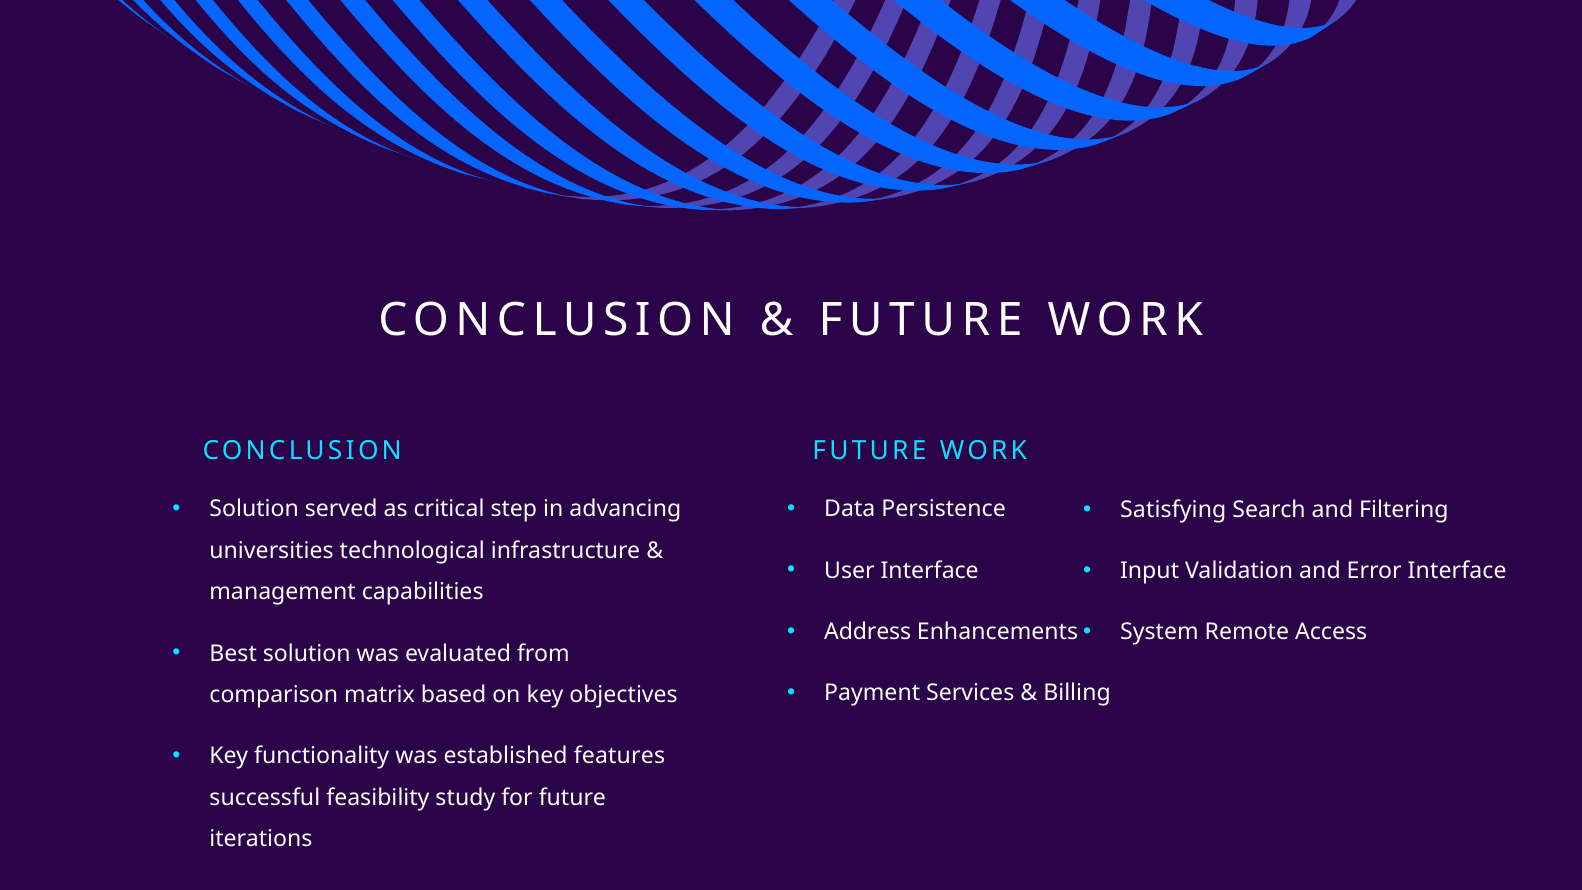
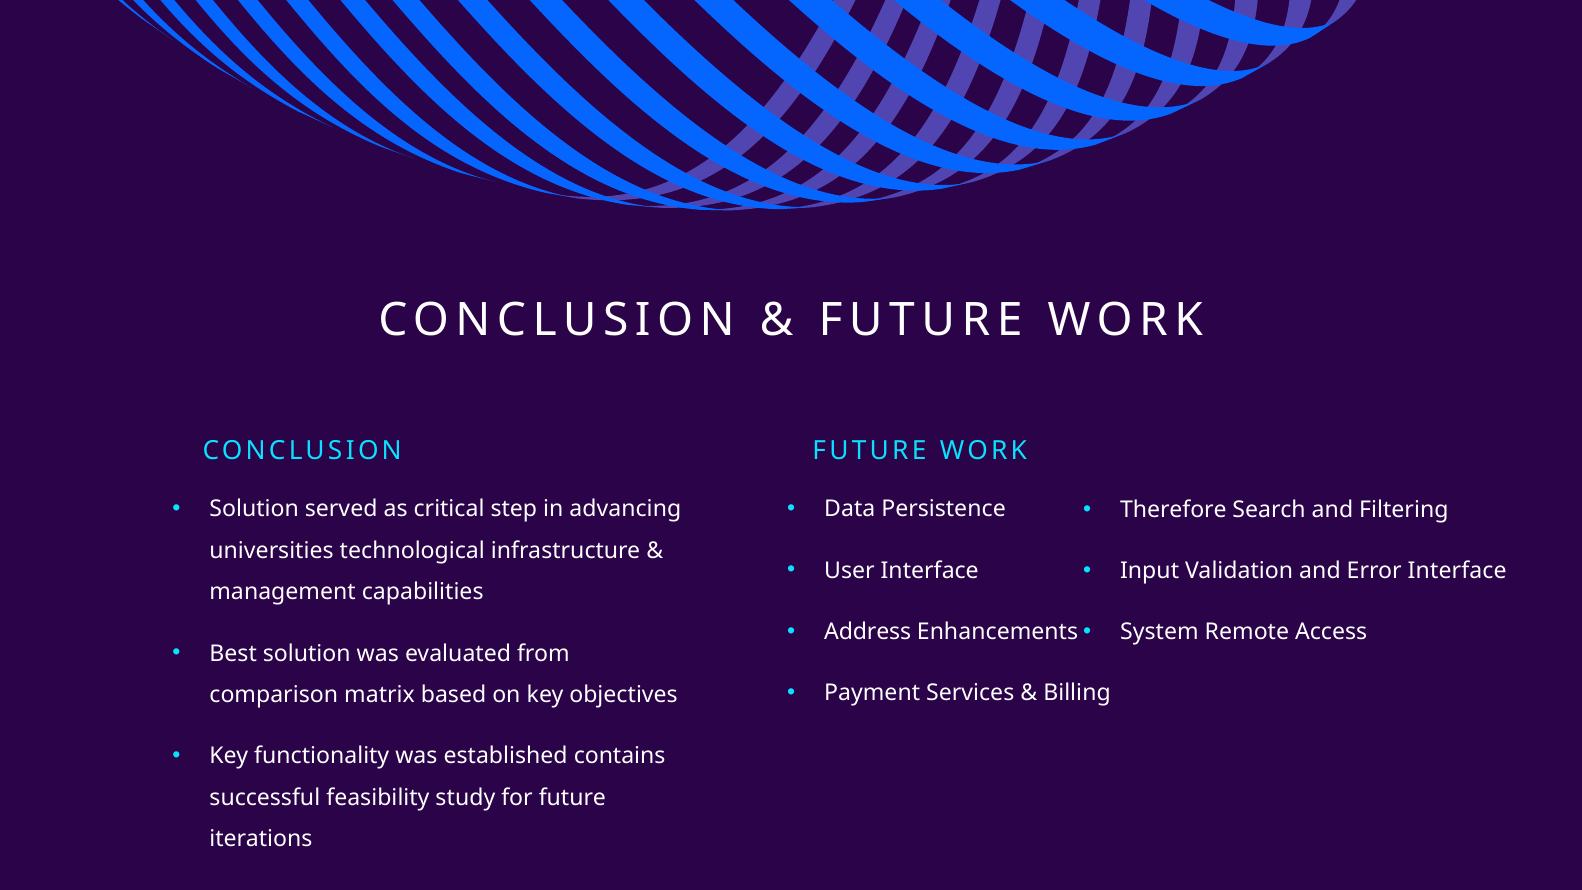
Satisfying: Satisfying -> Therefore
features: features -> contains
